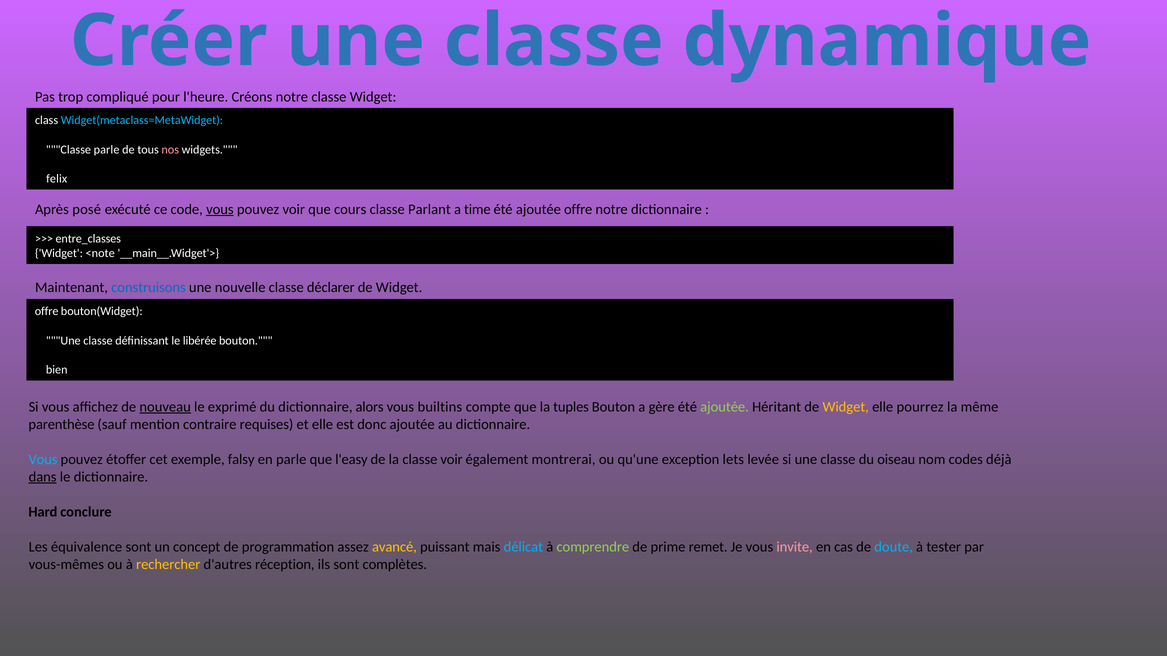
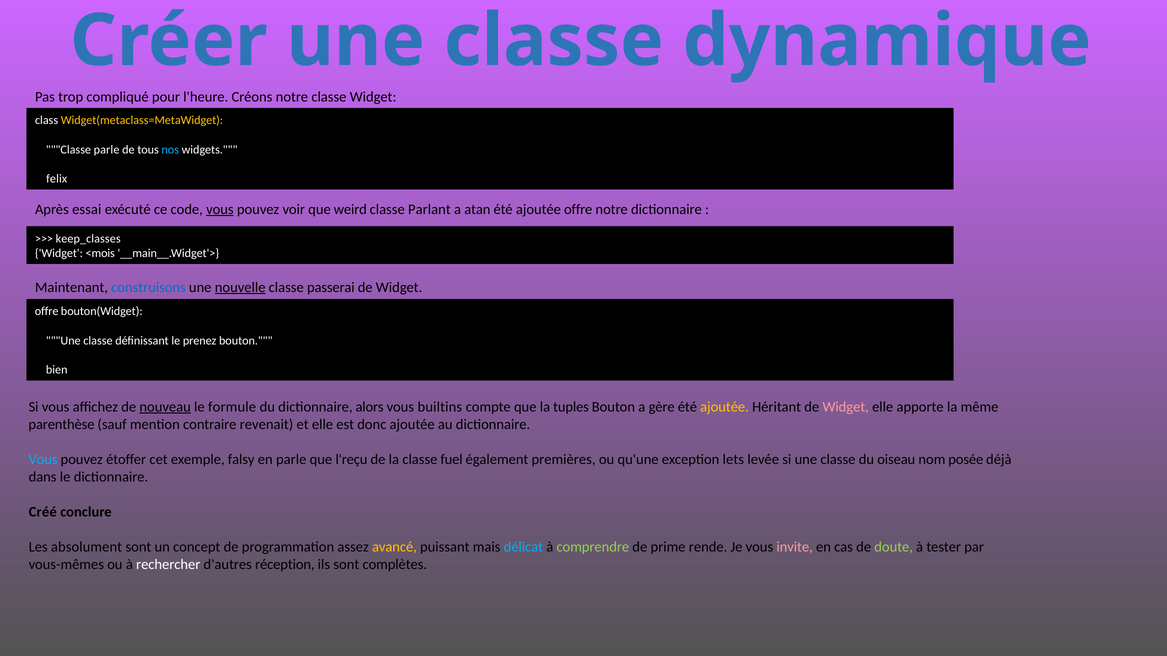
Widget(metaclass=MetaWidget colour: light blue -> yellow
nos colour: pink -> light blue
posé: posé -> essai
cours: cours -> weird
time: time -> atan
entre_classes: entre_classes -> keep_classes
<note: <note -> <mois
nouvelle underline: none -> present
déclarer: déclarer -> passerai
libérée: libérée -> prenez
exprimé: exprimé -> formule
ajoutée at (725, 407) colour: light green -> yellow
Widget at (846, 407) colour: yellow -> pink
pourrez: pourrez -> apporte
requises: requises -> revenait
l'easy: l'easy -> l'reçu
classe voir: voir -> fuel
montrerai: montrerai -> premières
codes: codes -> posée
dans underline: present -> none
Hard: Hard -> Créé
équivalence: équivalence -> absolument
remet: remet -> rende
doute colour: light blue -> light green
rechercher colour: yellow -> white
